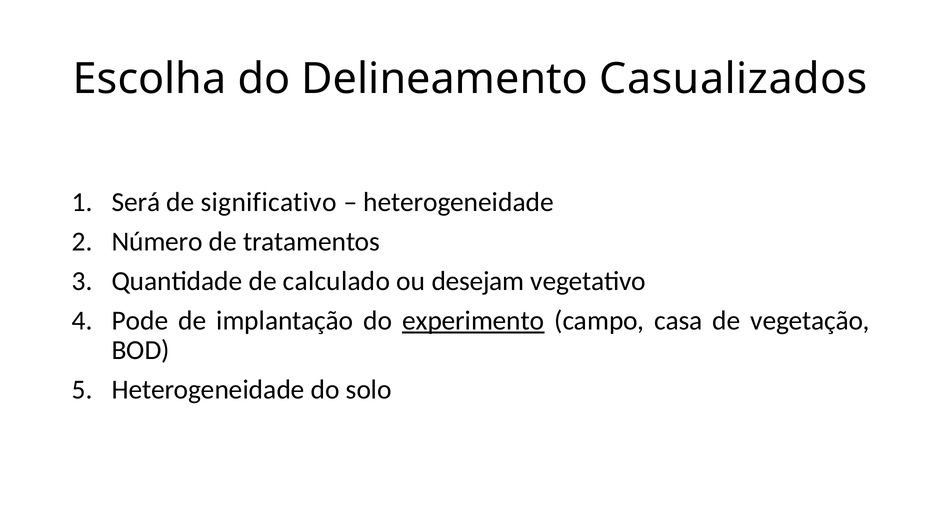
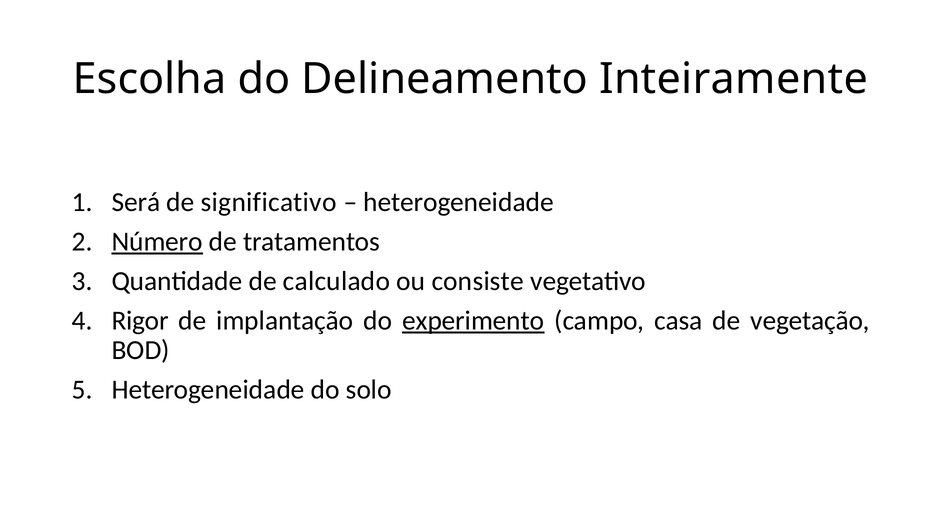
Casualizados: Casualizados -> Inteiramente
Número underline: none -> present
desejam: desejam -> consiste
Pode: Pode -> Rigor
